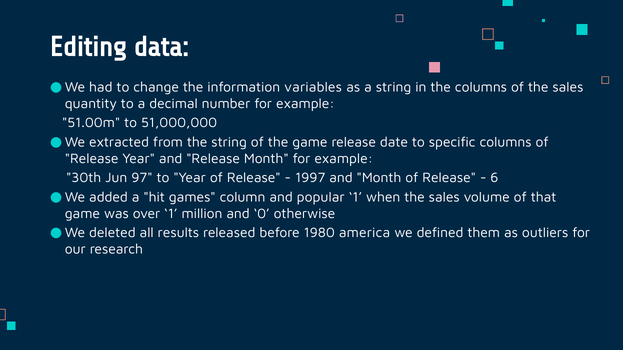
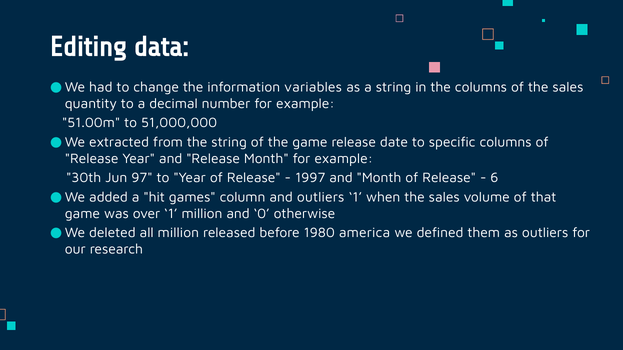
and popular: popular -> outliers
all results: results -> million
